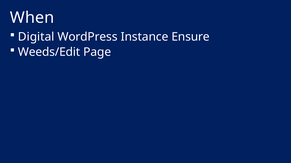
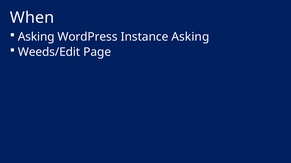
Digital at (36, 37): Digital -> Asking
Instance Ensure: Ensure -> Asking
